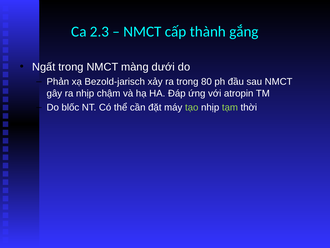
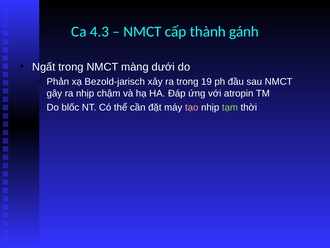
2.3: 2.3 -> 4.3
gắng: gắng -> gánh
80: 80 -> 19
tạo colour: light green -> pink
